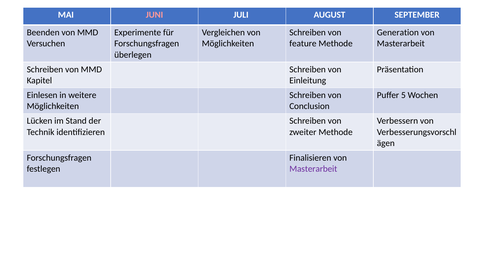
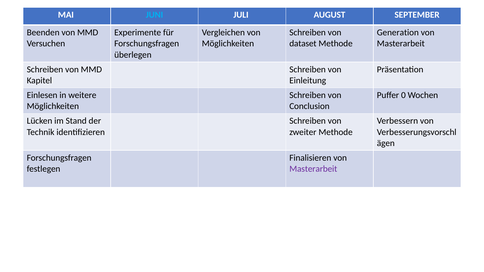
JUNI colour: pink -> light blue
feature: feature -> dataset
5: 5 -> 0
